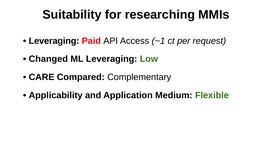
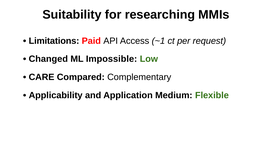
Leveraging at (54, 41): Leveraging -> Limitations
ML Leveraging: Leveraging -> Impossible
